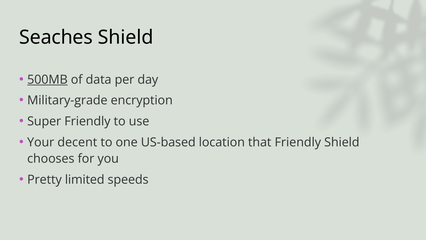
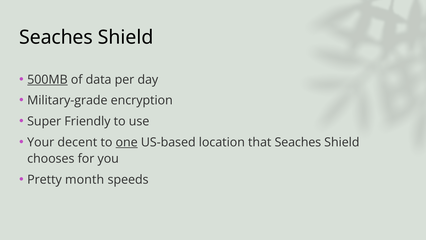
one underline: none -> present
that Friendly: Friendly -> Seaches
limited: limited -> month
